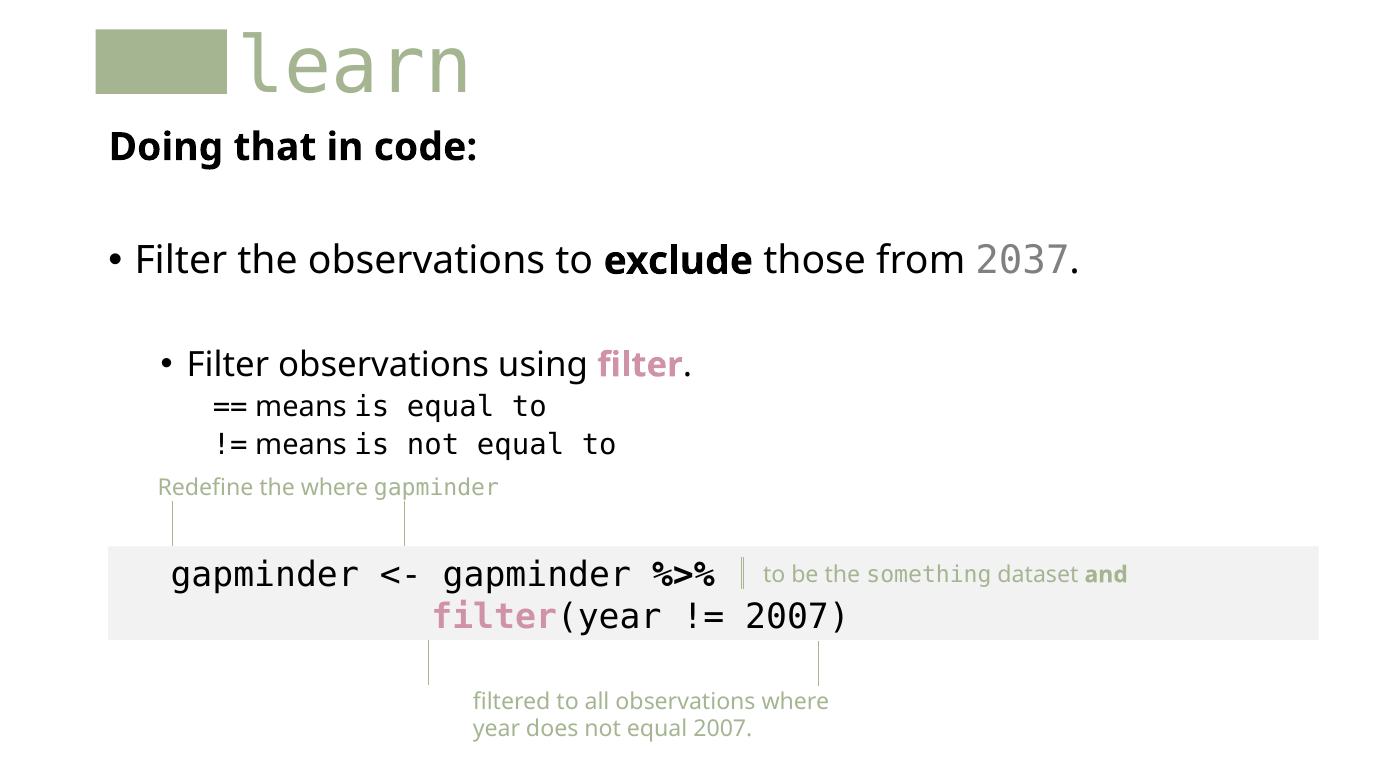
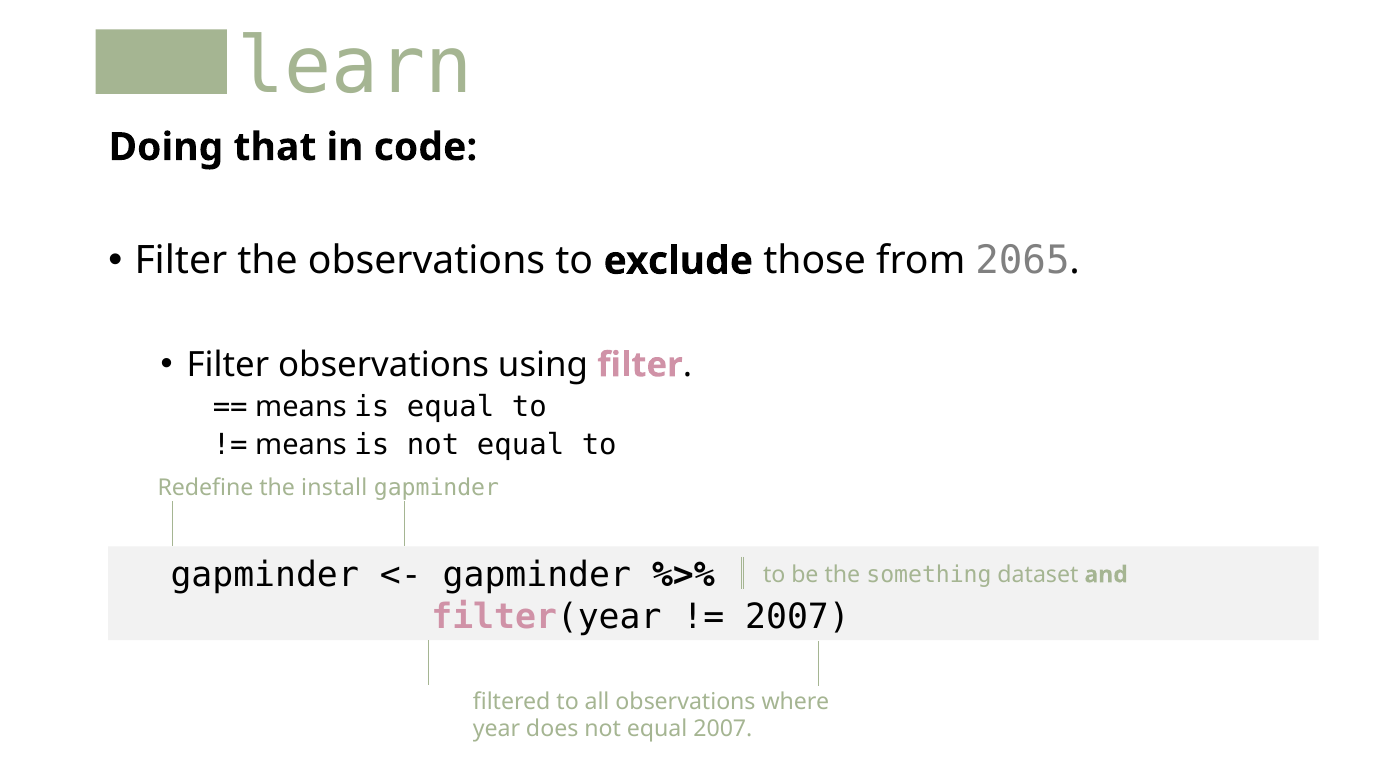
2037: 2037 -> 2065
the where: where -> install
